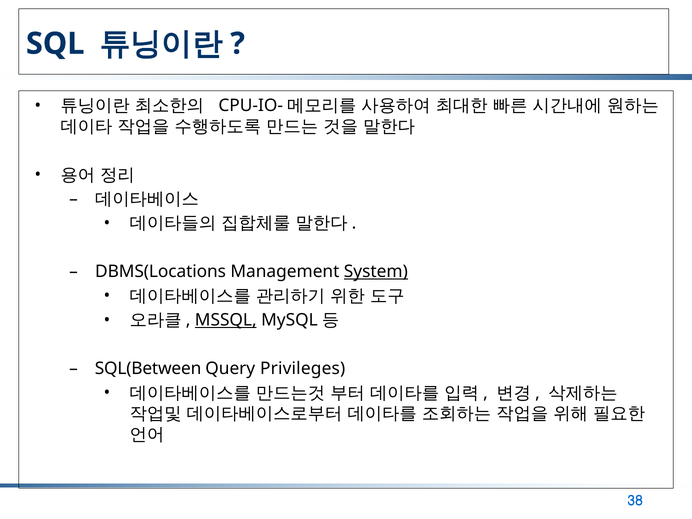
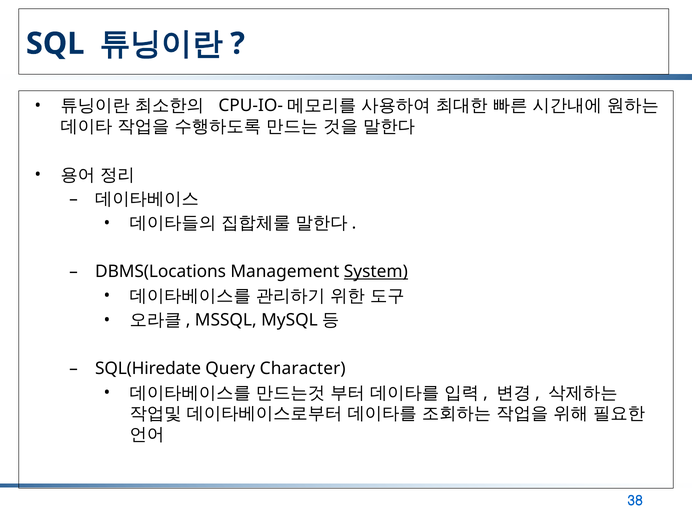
MSSQL underline: present -> none
SQL(Between: SQL(Between -> SQL(Hiredate
Privileges: Privileges -> Character
